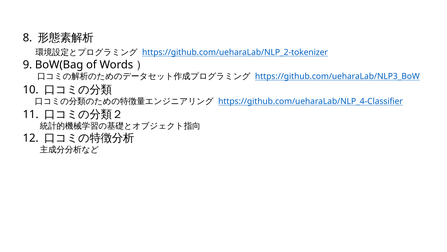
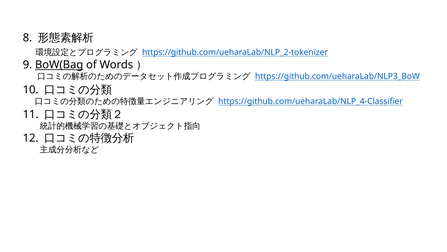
BoW(Bag underline: none -> present
